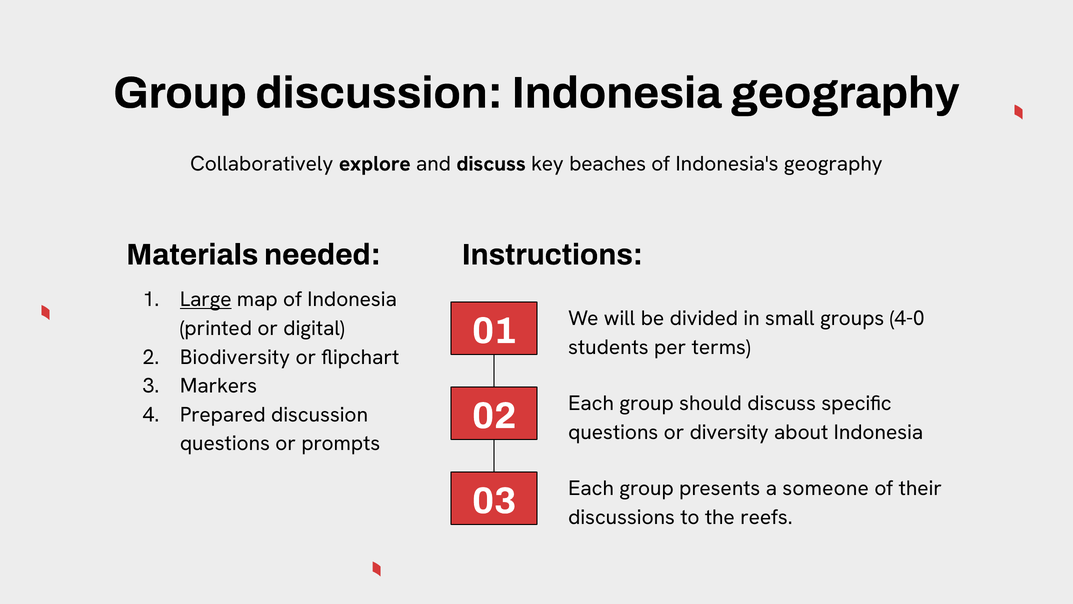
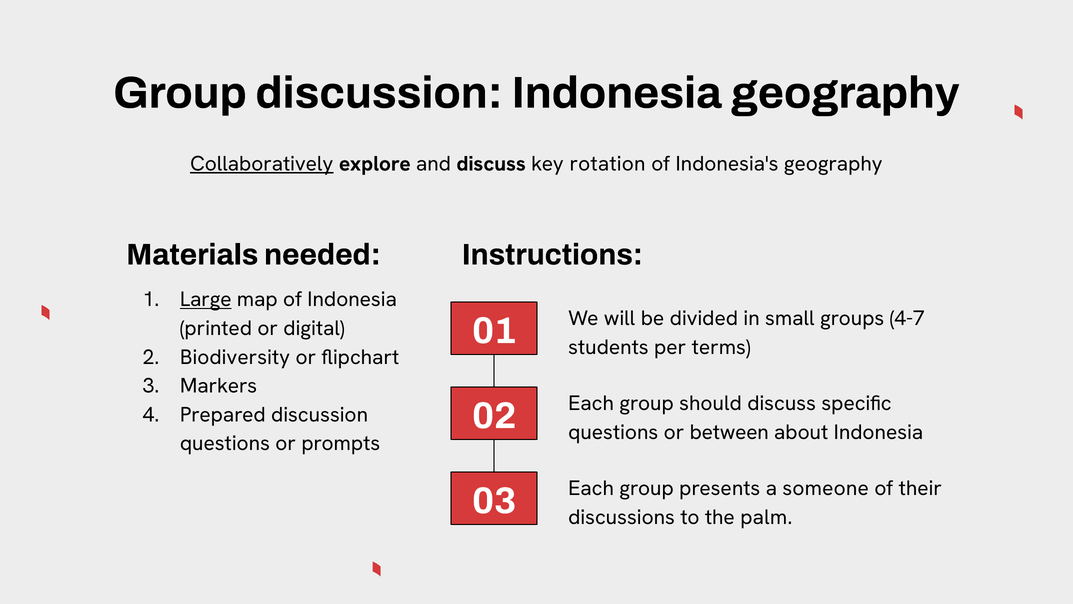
Collaboratively underline: none -> present
beaches: beaches -> rotation
4-0: 4-0 -> 4-7
diversity: diversity -> between
reefs: reefs -> palm
